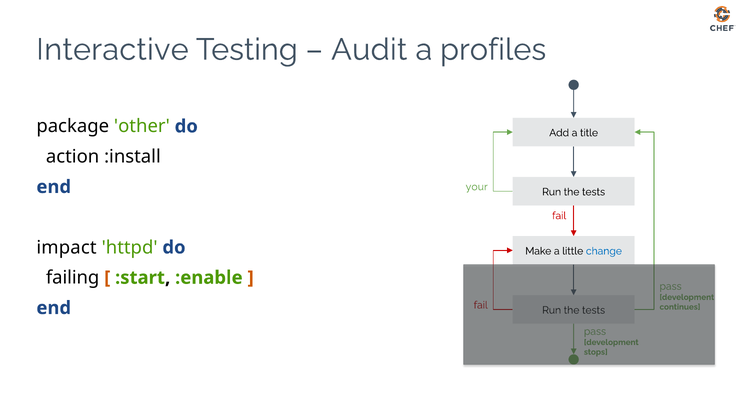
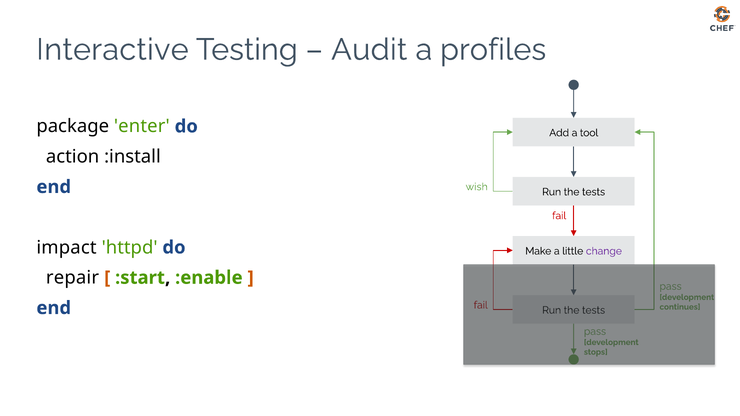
other: other -> enter
title: title -> tool
your: your -> wish
change colour: blue -> purple
failing: failing -> repair
